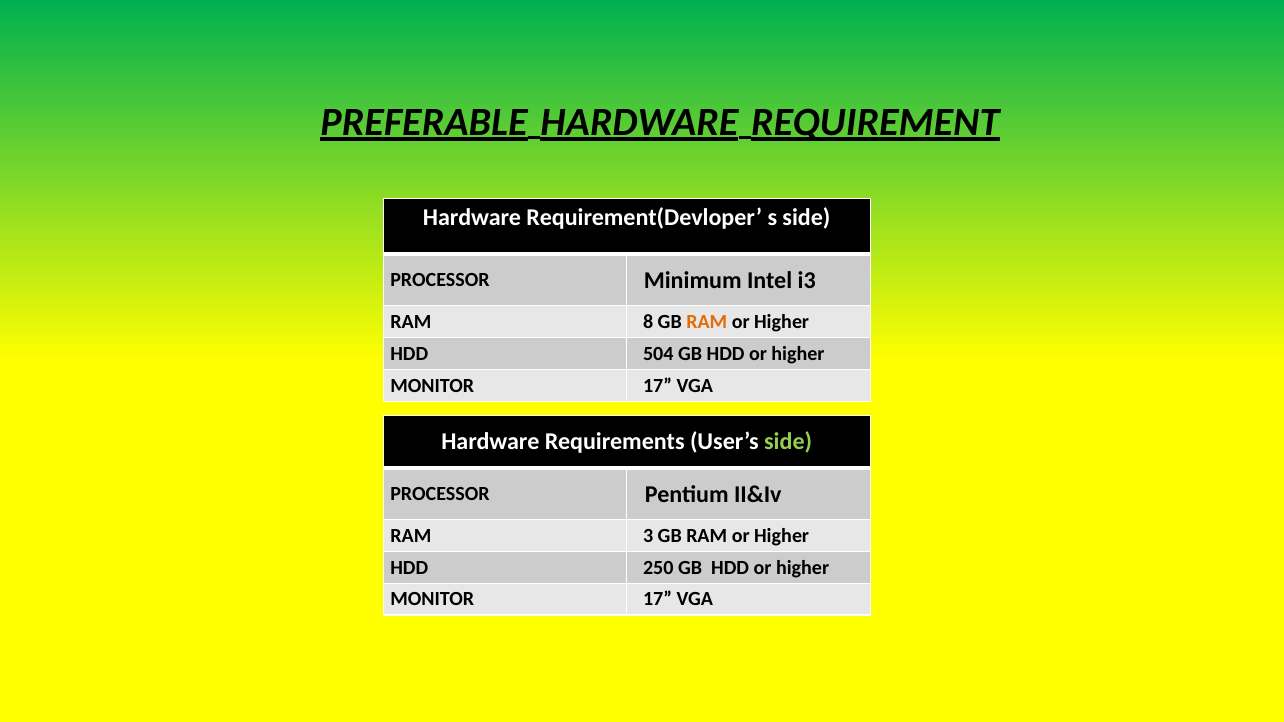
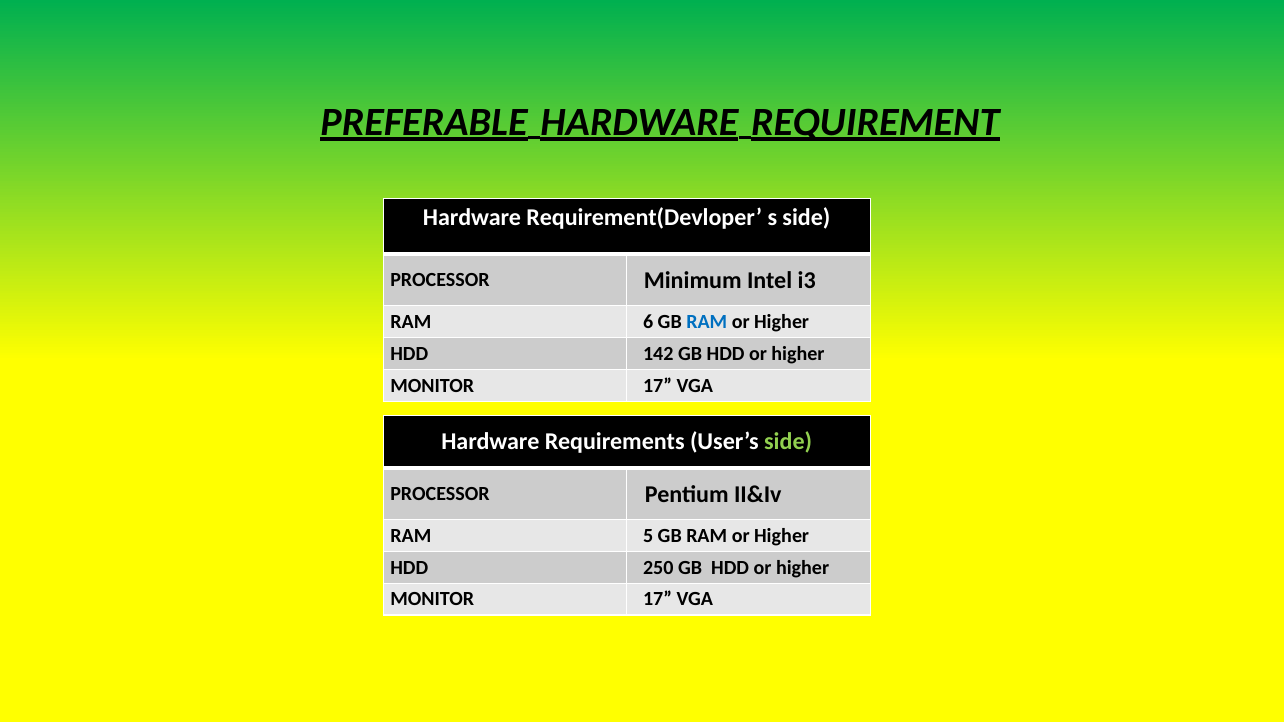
8: 8 -> 6
RAM at (707, 322) colour: orange -> blue
504: 504 -> 142
3: 3 -> 5
